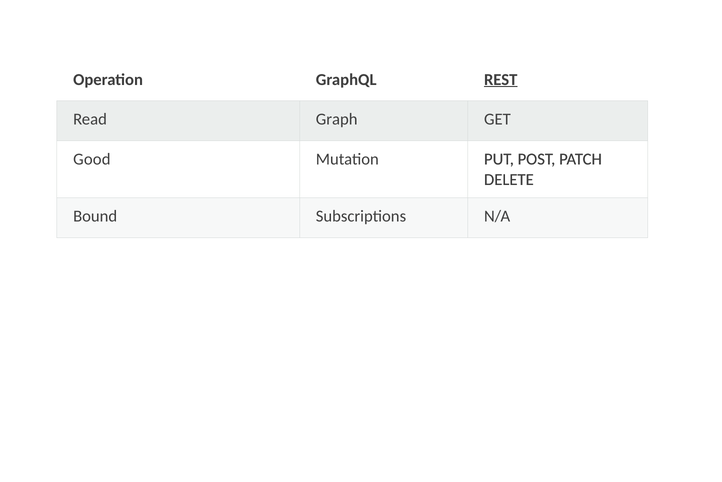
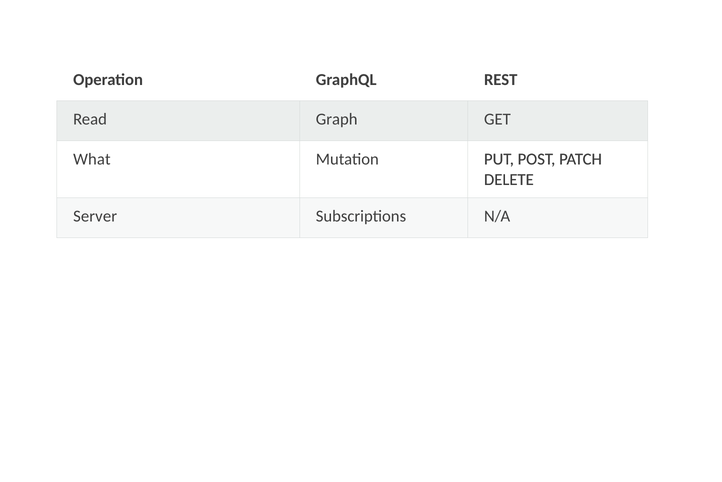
REST underline: present -> none
Good: Good -> What
Bound: Bound -> Server
